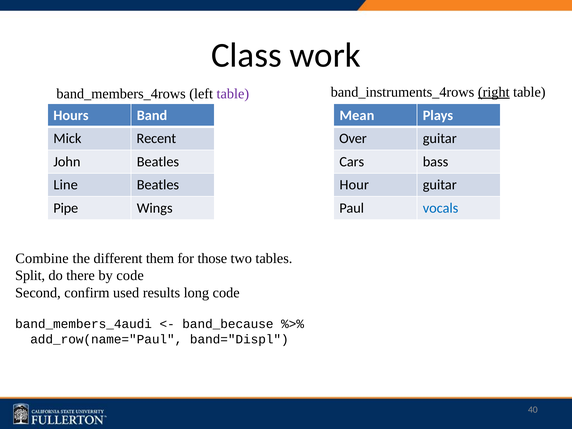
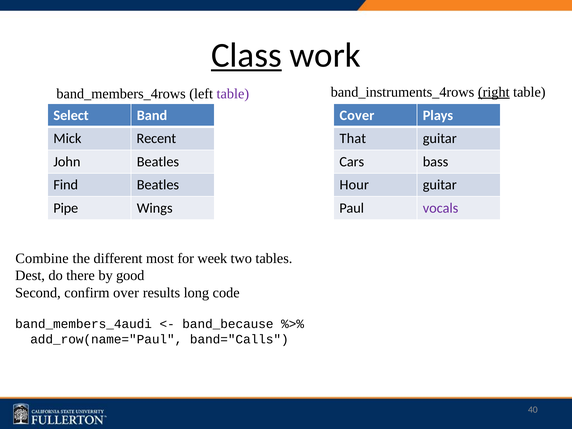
Class underline: none -> present
Hours: Hours -> Select
Mean: Mean -> Cover
Over: Over -> That
Line: Line -> Find
vocals colour: blue -> purple
them: them -> most
those: those -> week
Split: Split -> Dest
by code: code -> good
used: used -> over
band="Displ: band="Displ -> band="Calls
